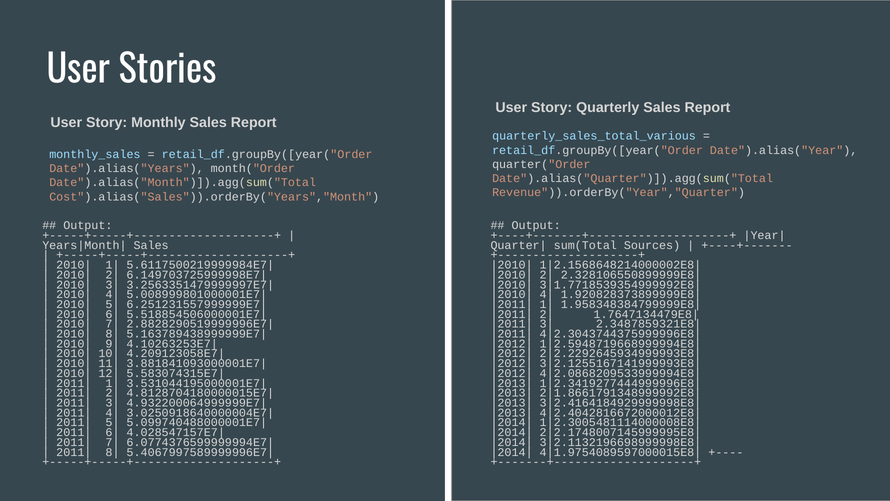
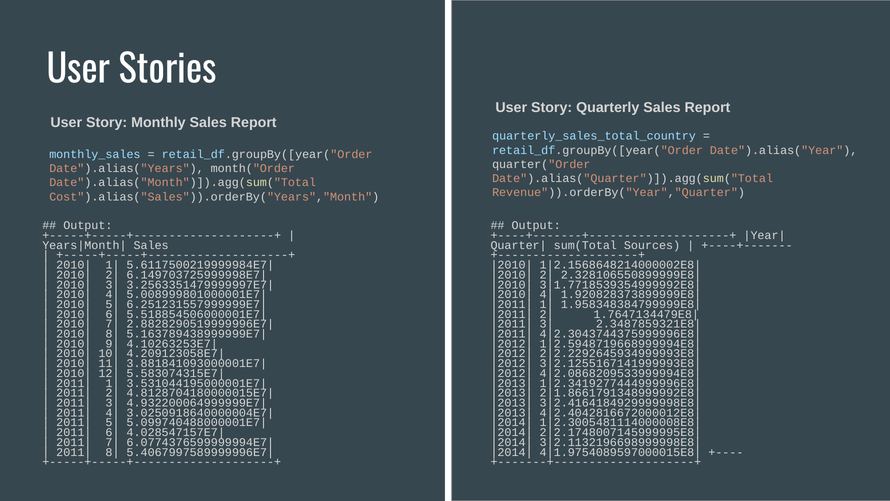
quarterly_sales_total_various: quarterly_sales_total_various -> quarterly_sales_total_country
